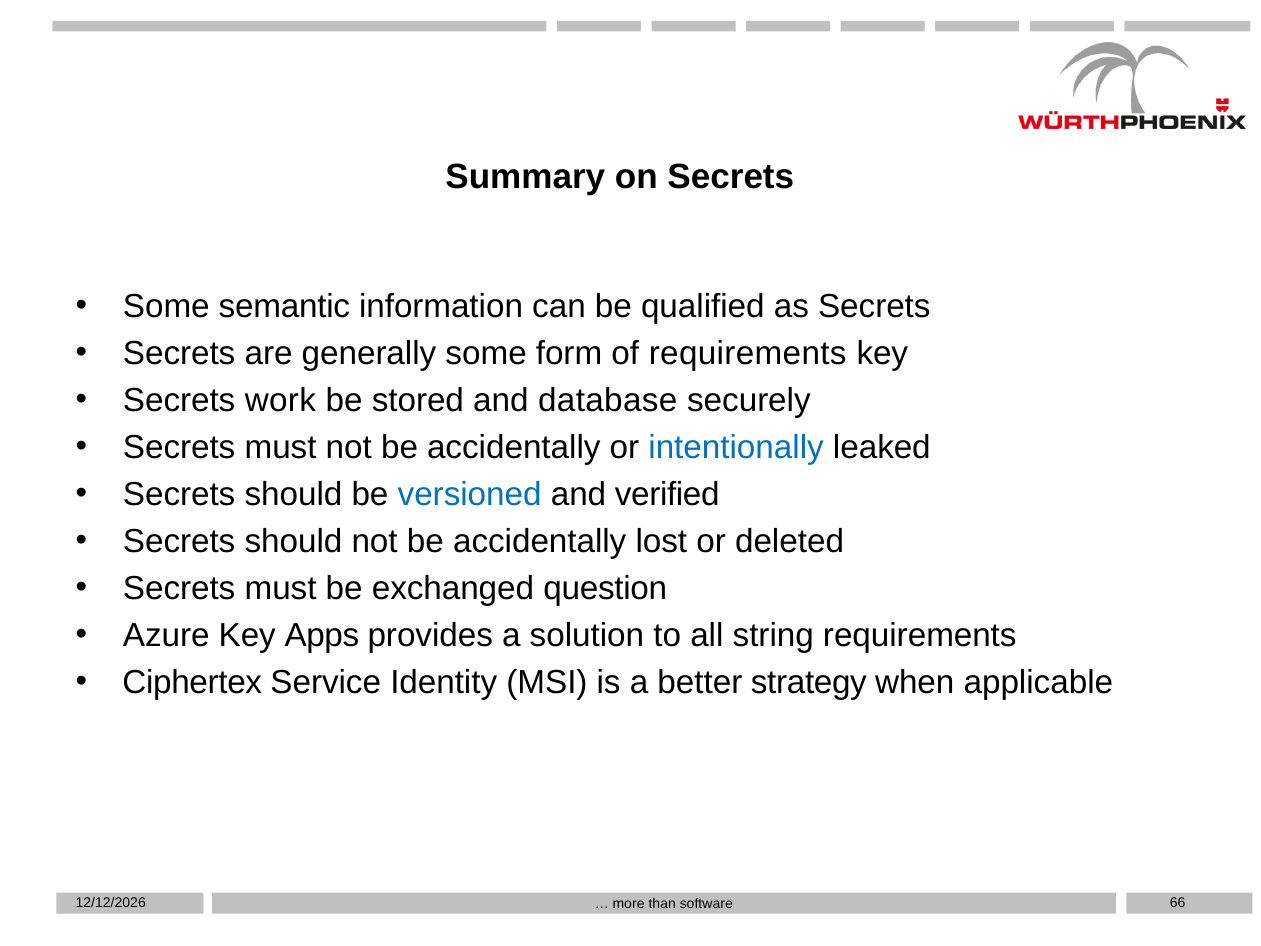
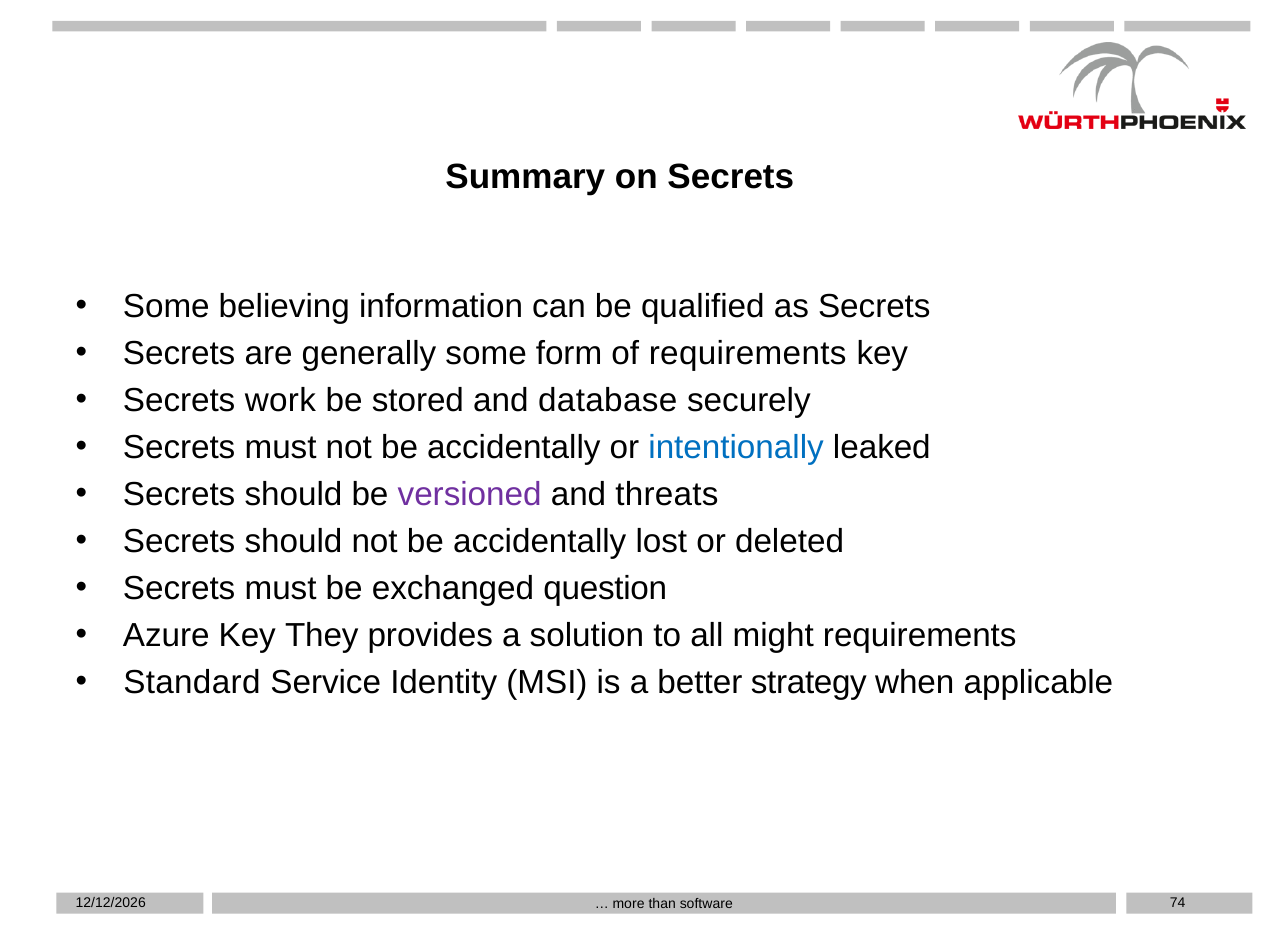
semantic: semantic -> believing
versioned colour: blue -> purple
verified: verified -> threats
Apps: Apps -> They
string: string -> might
Ciphertex: Ciphertex -> Standard
66: 66 -> 74
